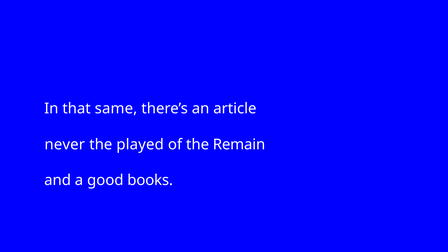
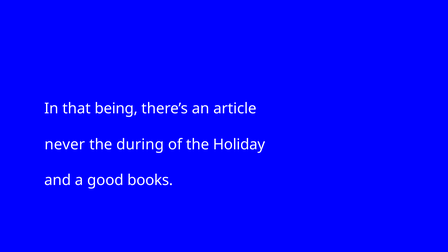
same: same -> being
played: played -> during
Remain: Remain -> Holiday
